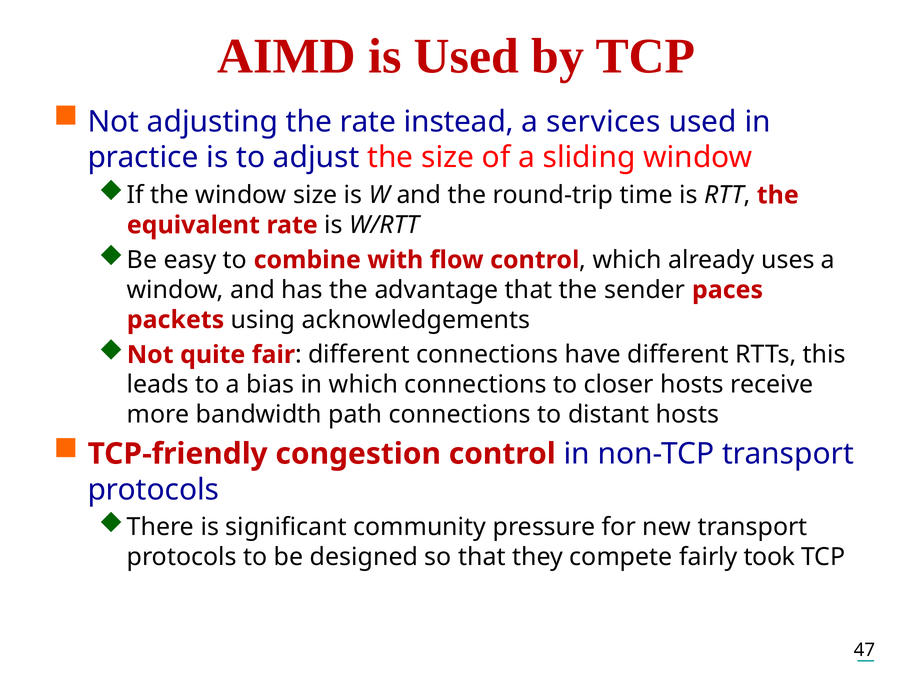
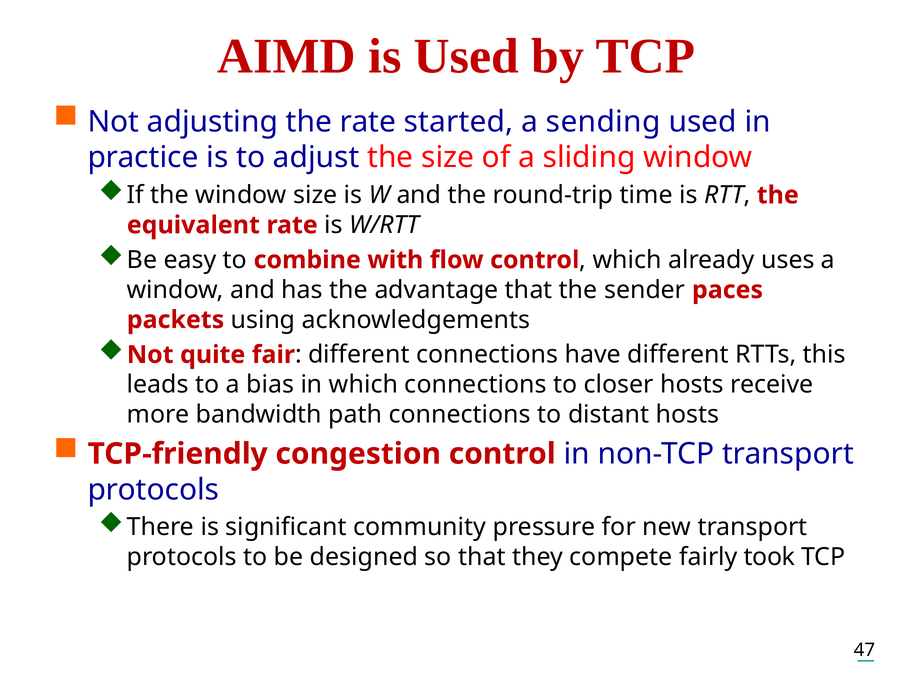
instead: instead -> started
services: services -> sending
